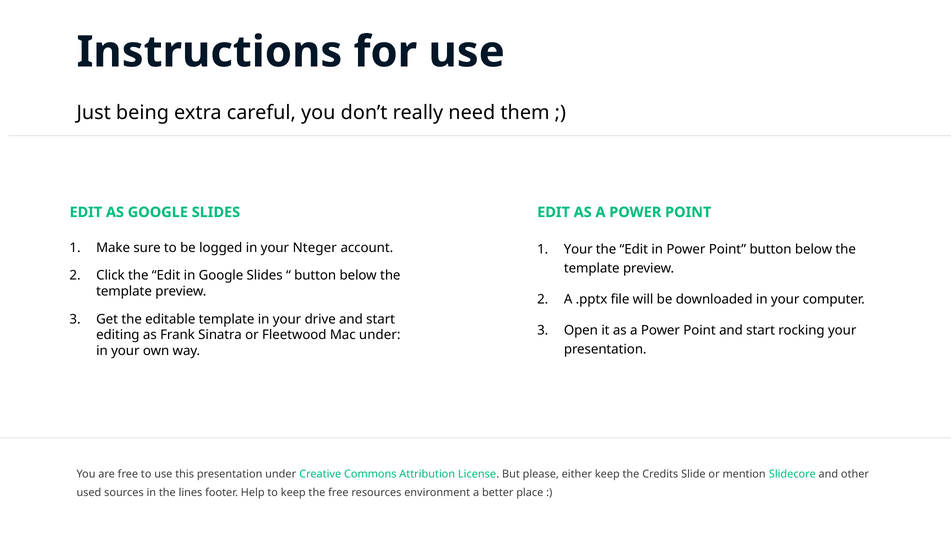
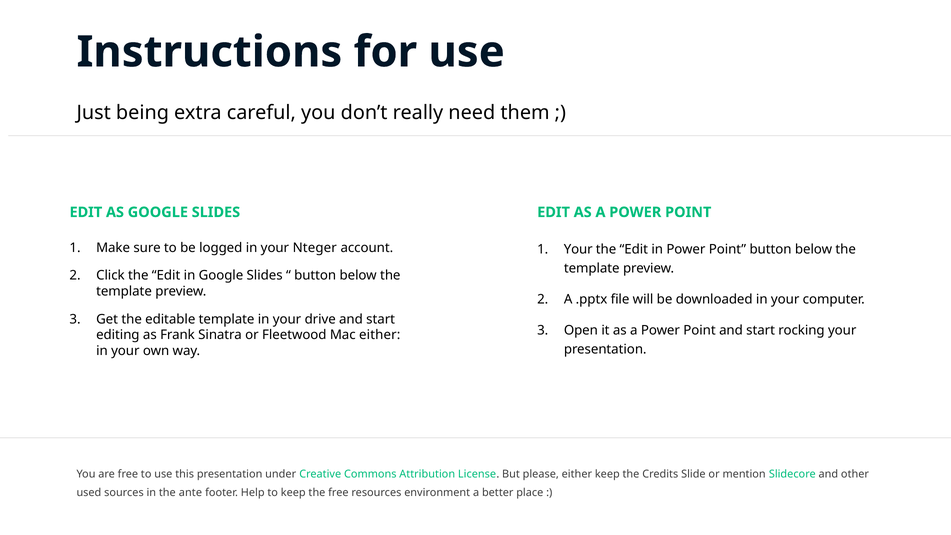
Mac under: under -> either
lines: lines -> ante
